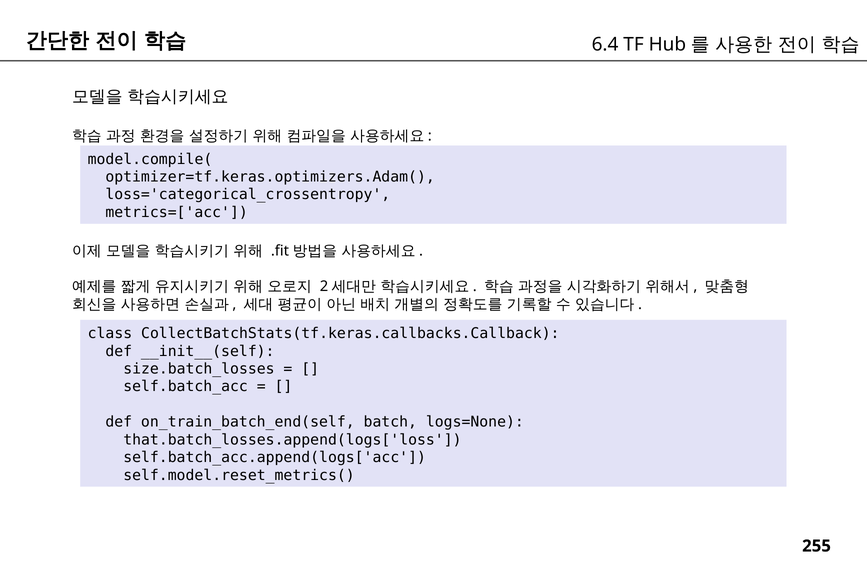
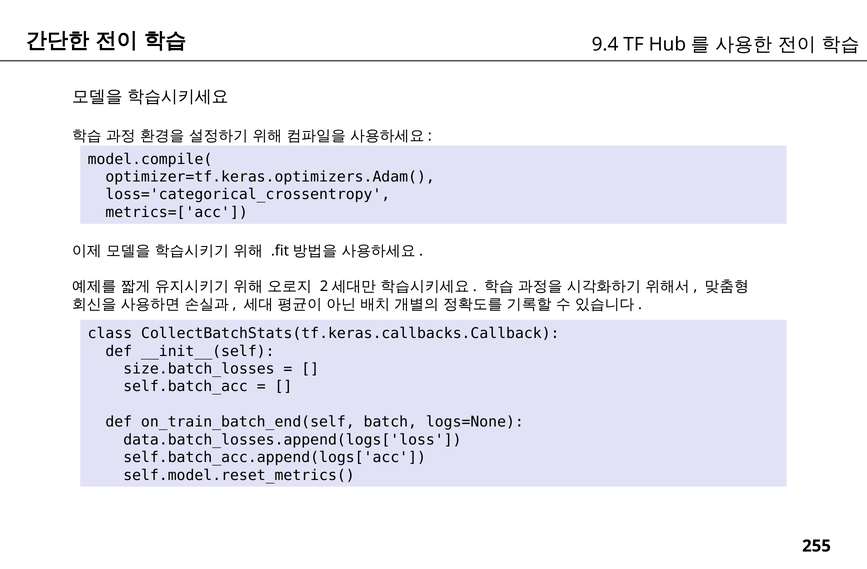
6.4: 6.4 -> 9.4
that.batch_losses.append(logs['loss: that.batch_losses.append(logs['loss -> data.batch_losses.append(logs['loss
